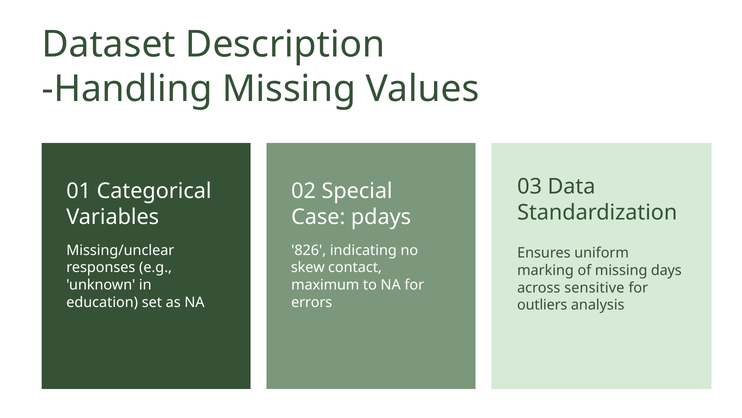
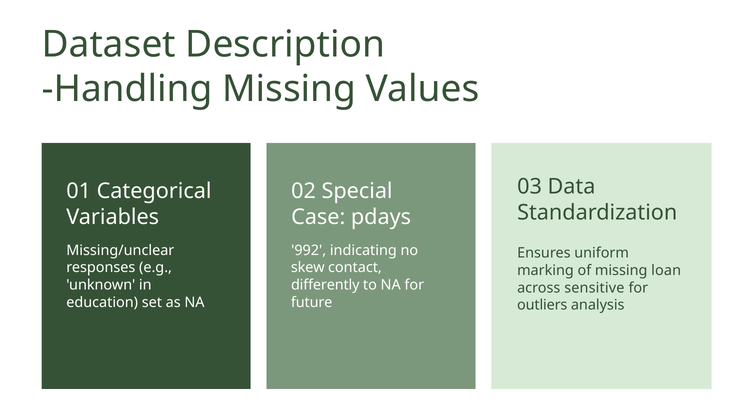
826: 826 -> 992
days: days -> loan
maximum: maximum -> differently
errors: errors -> future
